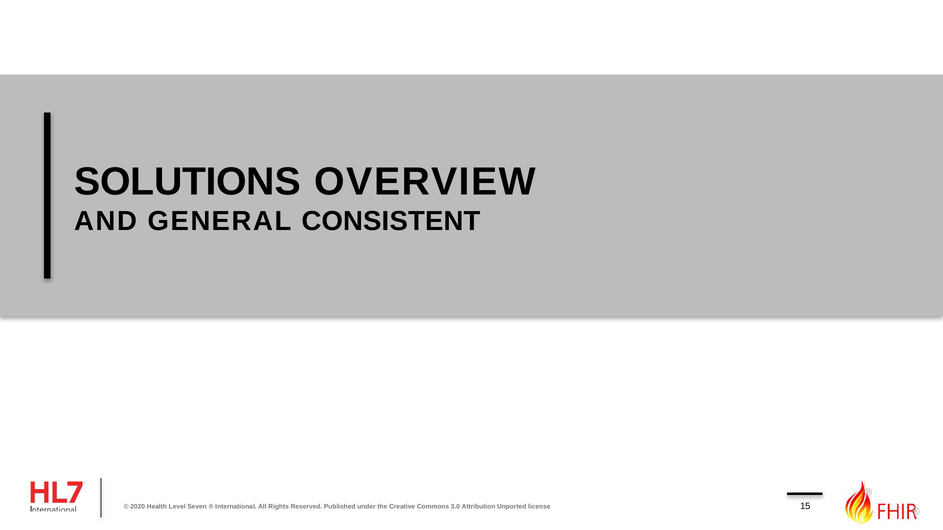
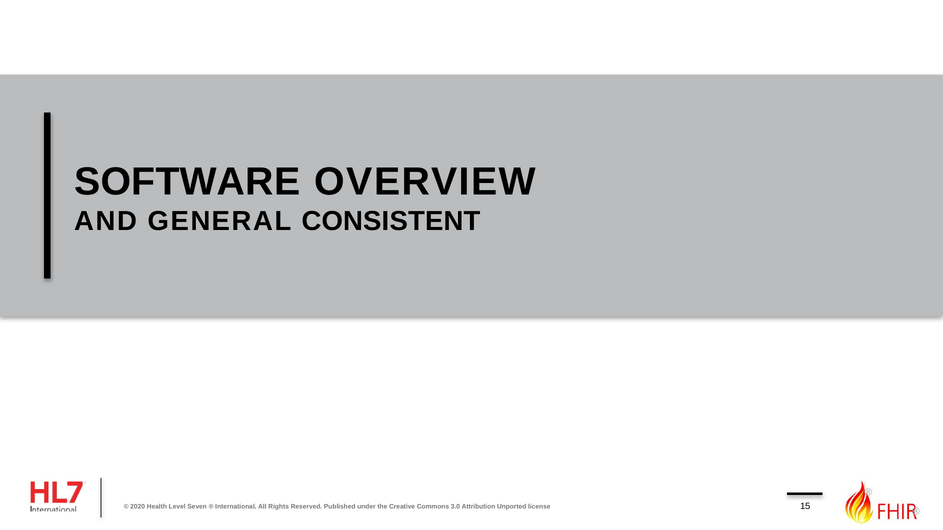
SOLUTIONS: SOLUTIONS -> SOFTWARE
